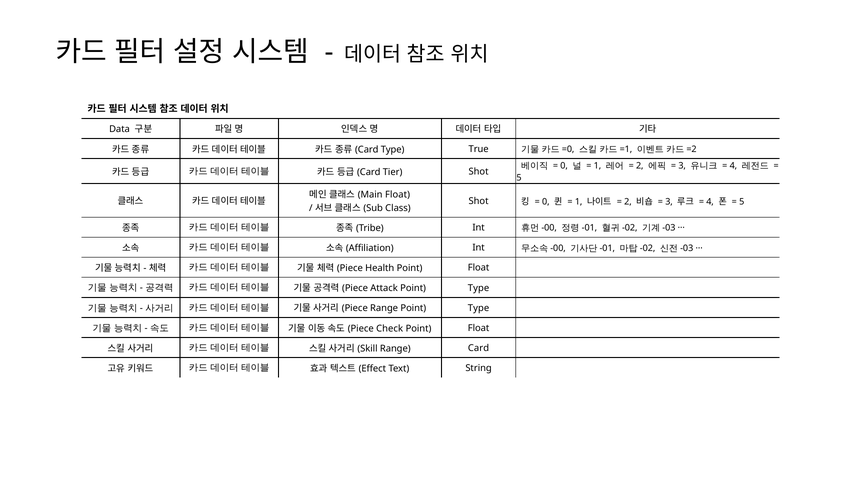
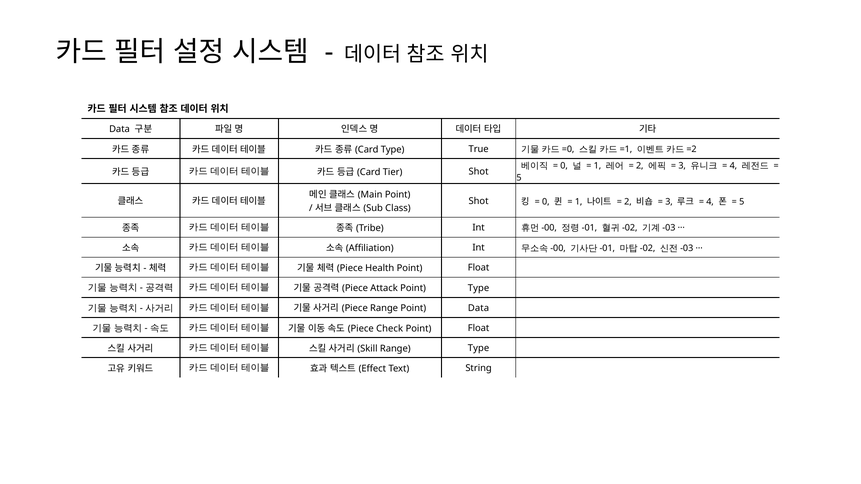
Float at (398, 195): Float -> Point
Range Point Type: Type -> Data
Range Card: Card -> Type
